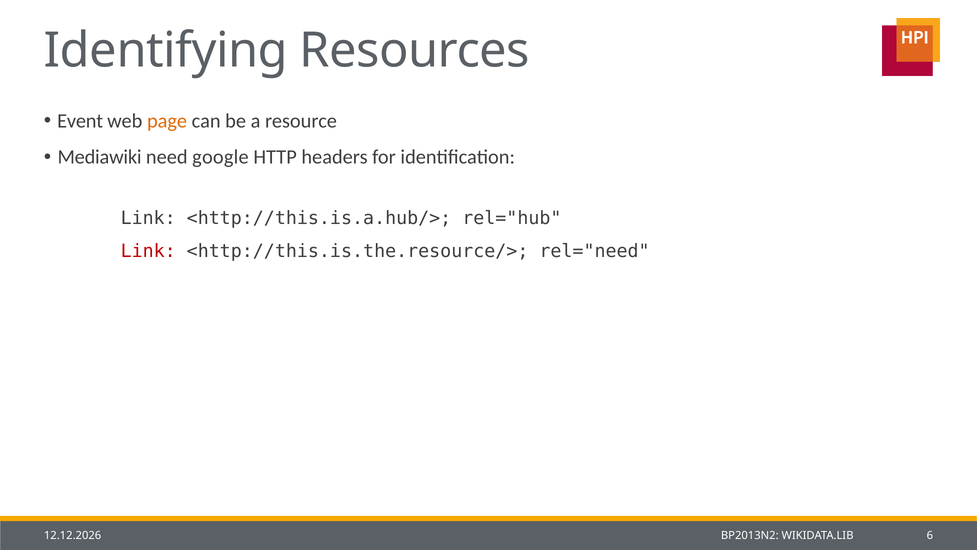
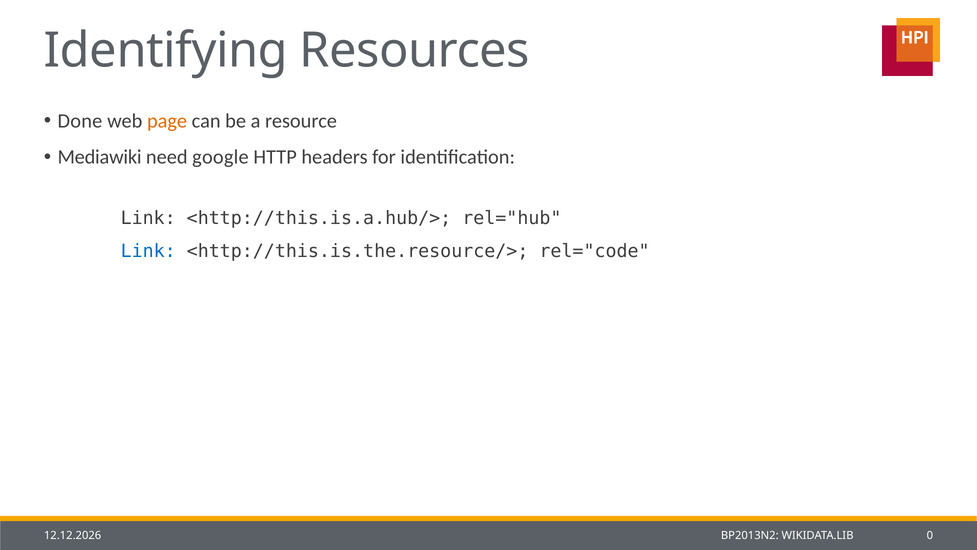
Event: Event -> Done
Link at (148, 251) colour: red -> blue
rel="need: rel="need -> rel="code
6: 6 -> 0
